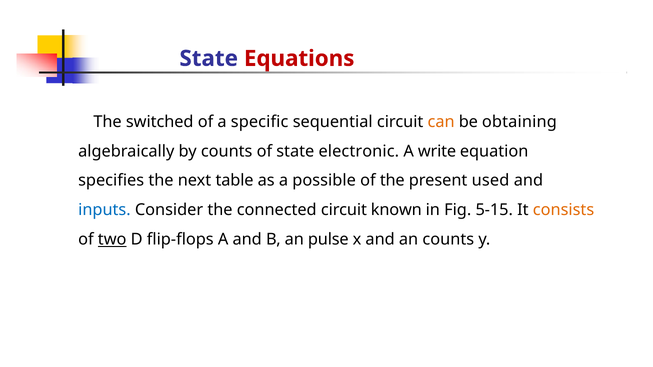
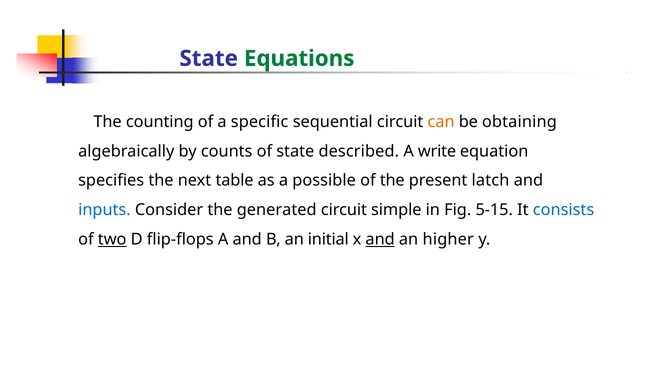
Equations colour: red -> green
switched: switched -> counting
electronic: electronic -> described
used: used -> latch
connected: connected -> generated
known: known -> simple
consists colour: orange -> blue
pulse: pulse -> initial
and at (380, 239) underline: none -> present
an counts: counts -> higher
